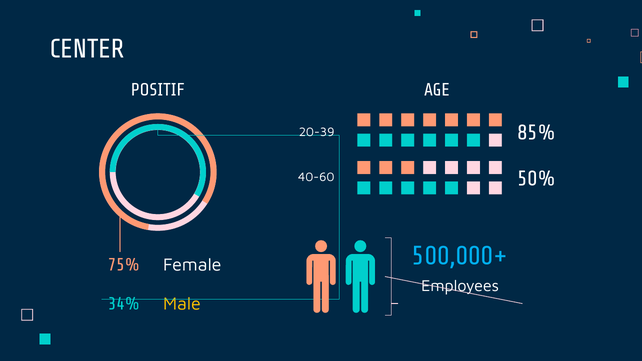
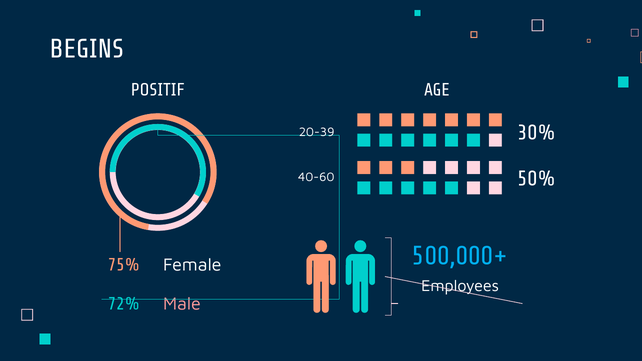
CENTER: CENTER -> BEGINS
85%: 85% -> 30%
Male colour: yellow -> pink
34%: 34% -> 72%
